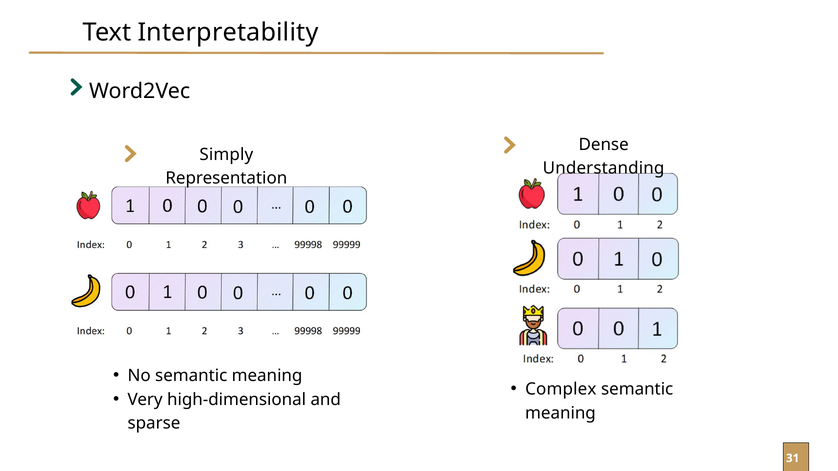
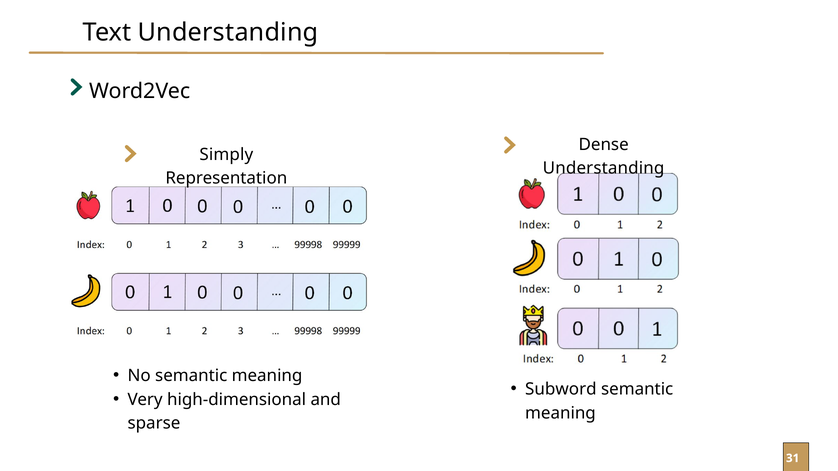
Text Interpretability: Interpretability -> Understanding
Complex: Complex -> Subword
